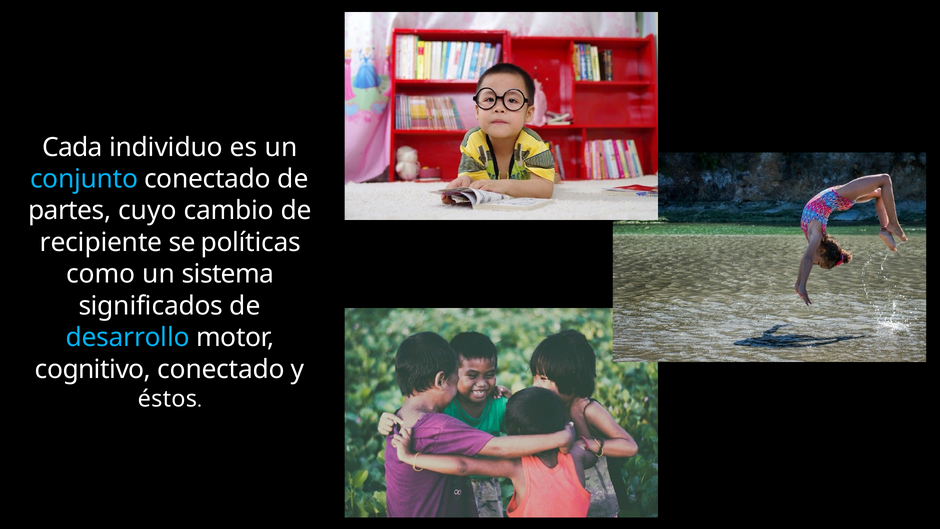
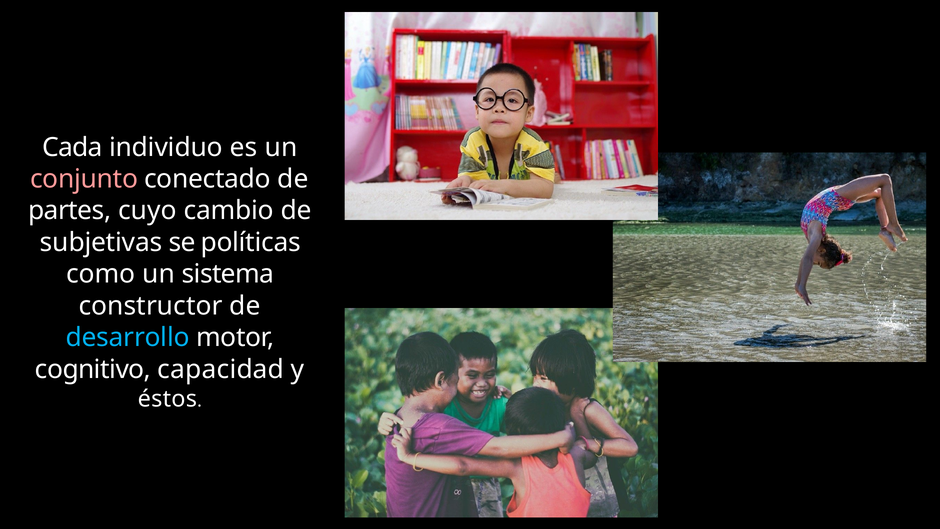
conjunto colour: light blue -> pink
recipiente: recipiente -> subjetivas
significados: significados -> constructor
cognitivo conectado: conectado -> capacidad
